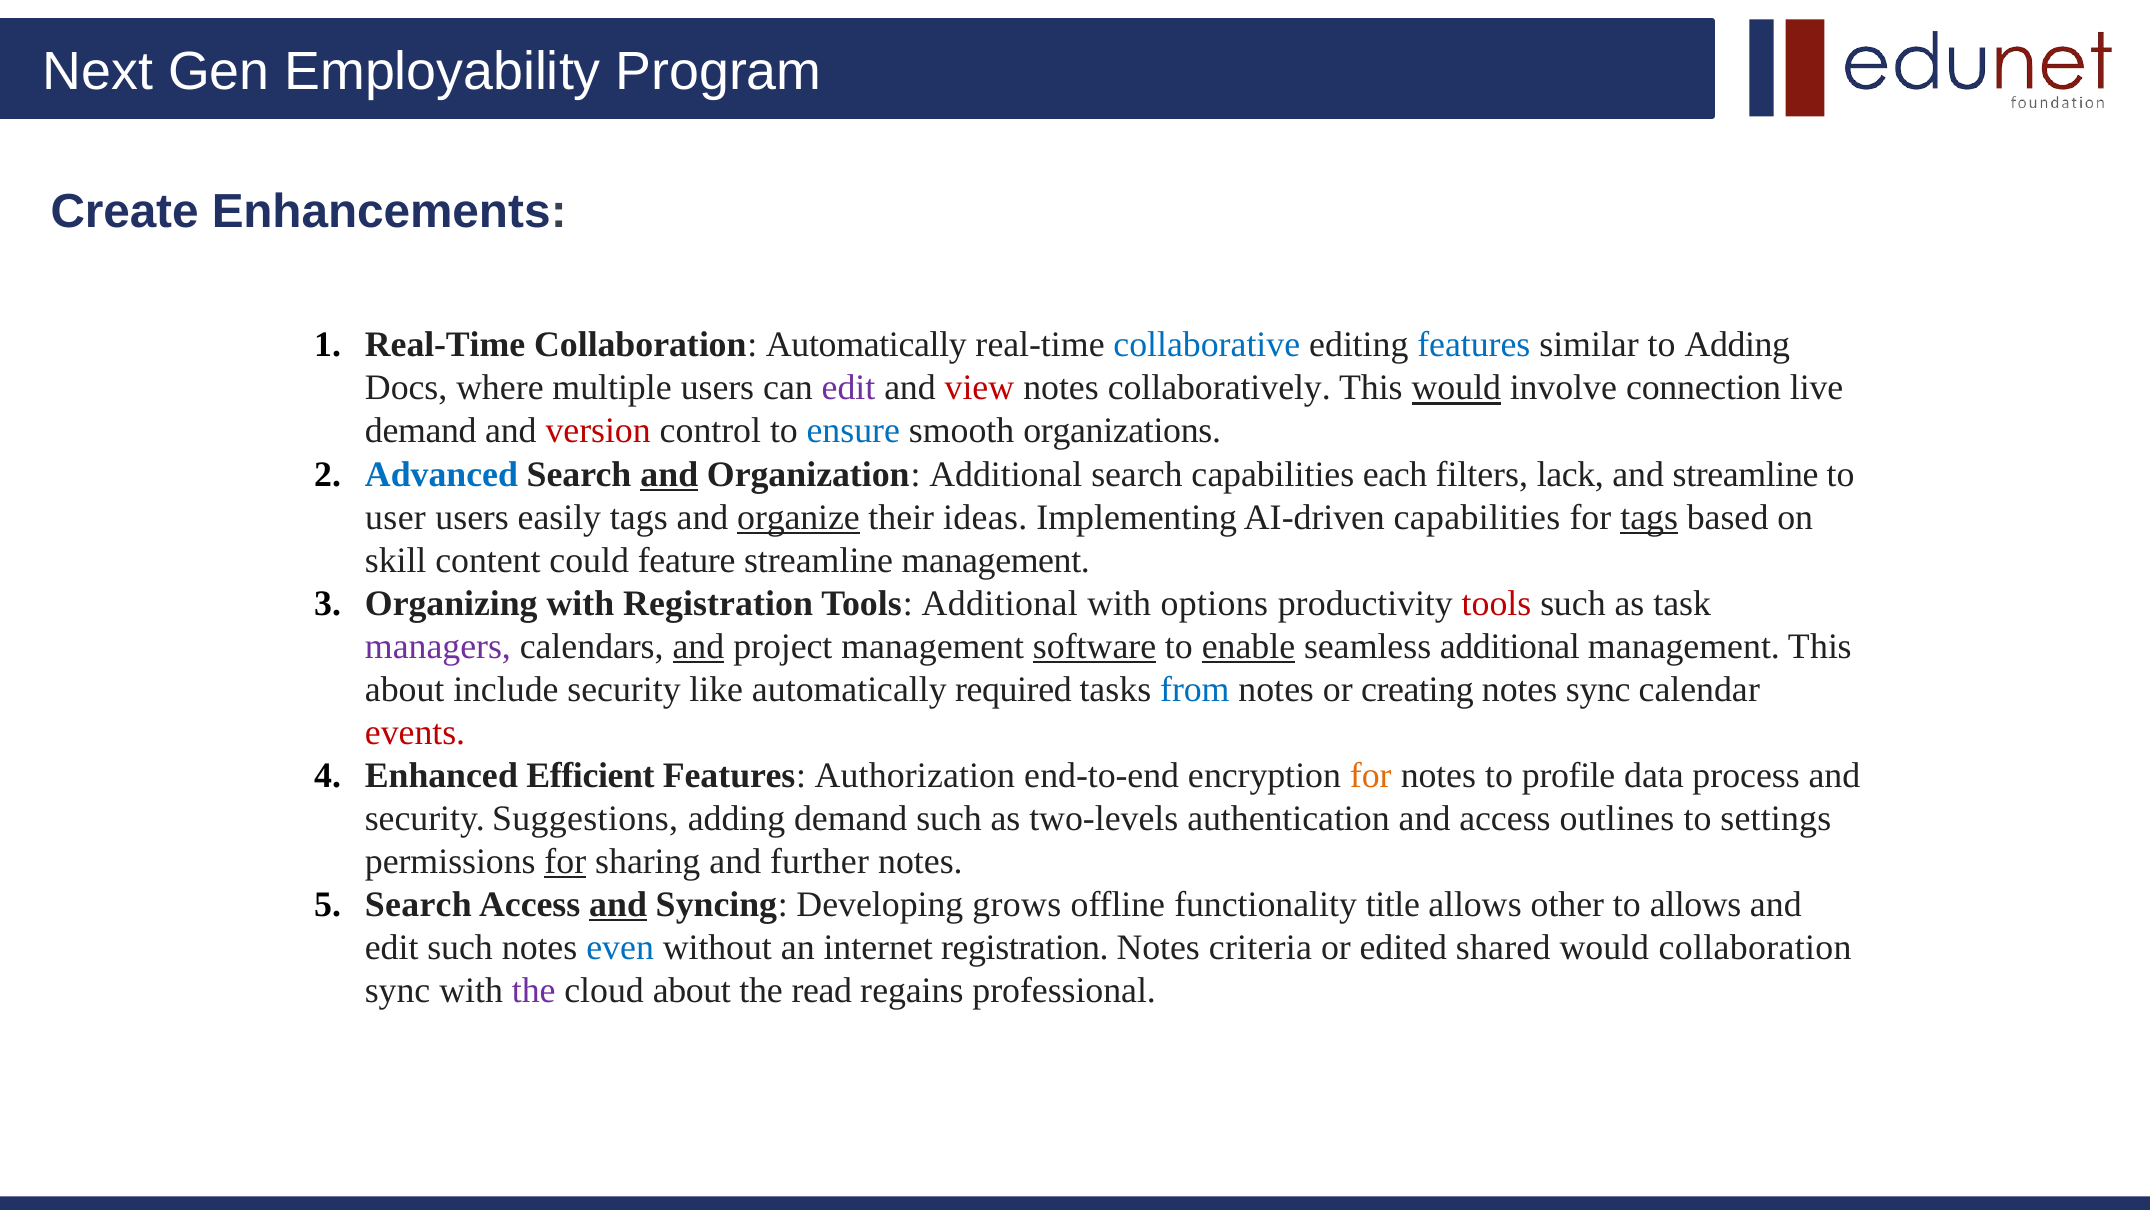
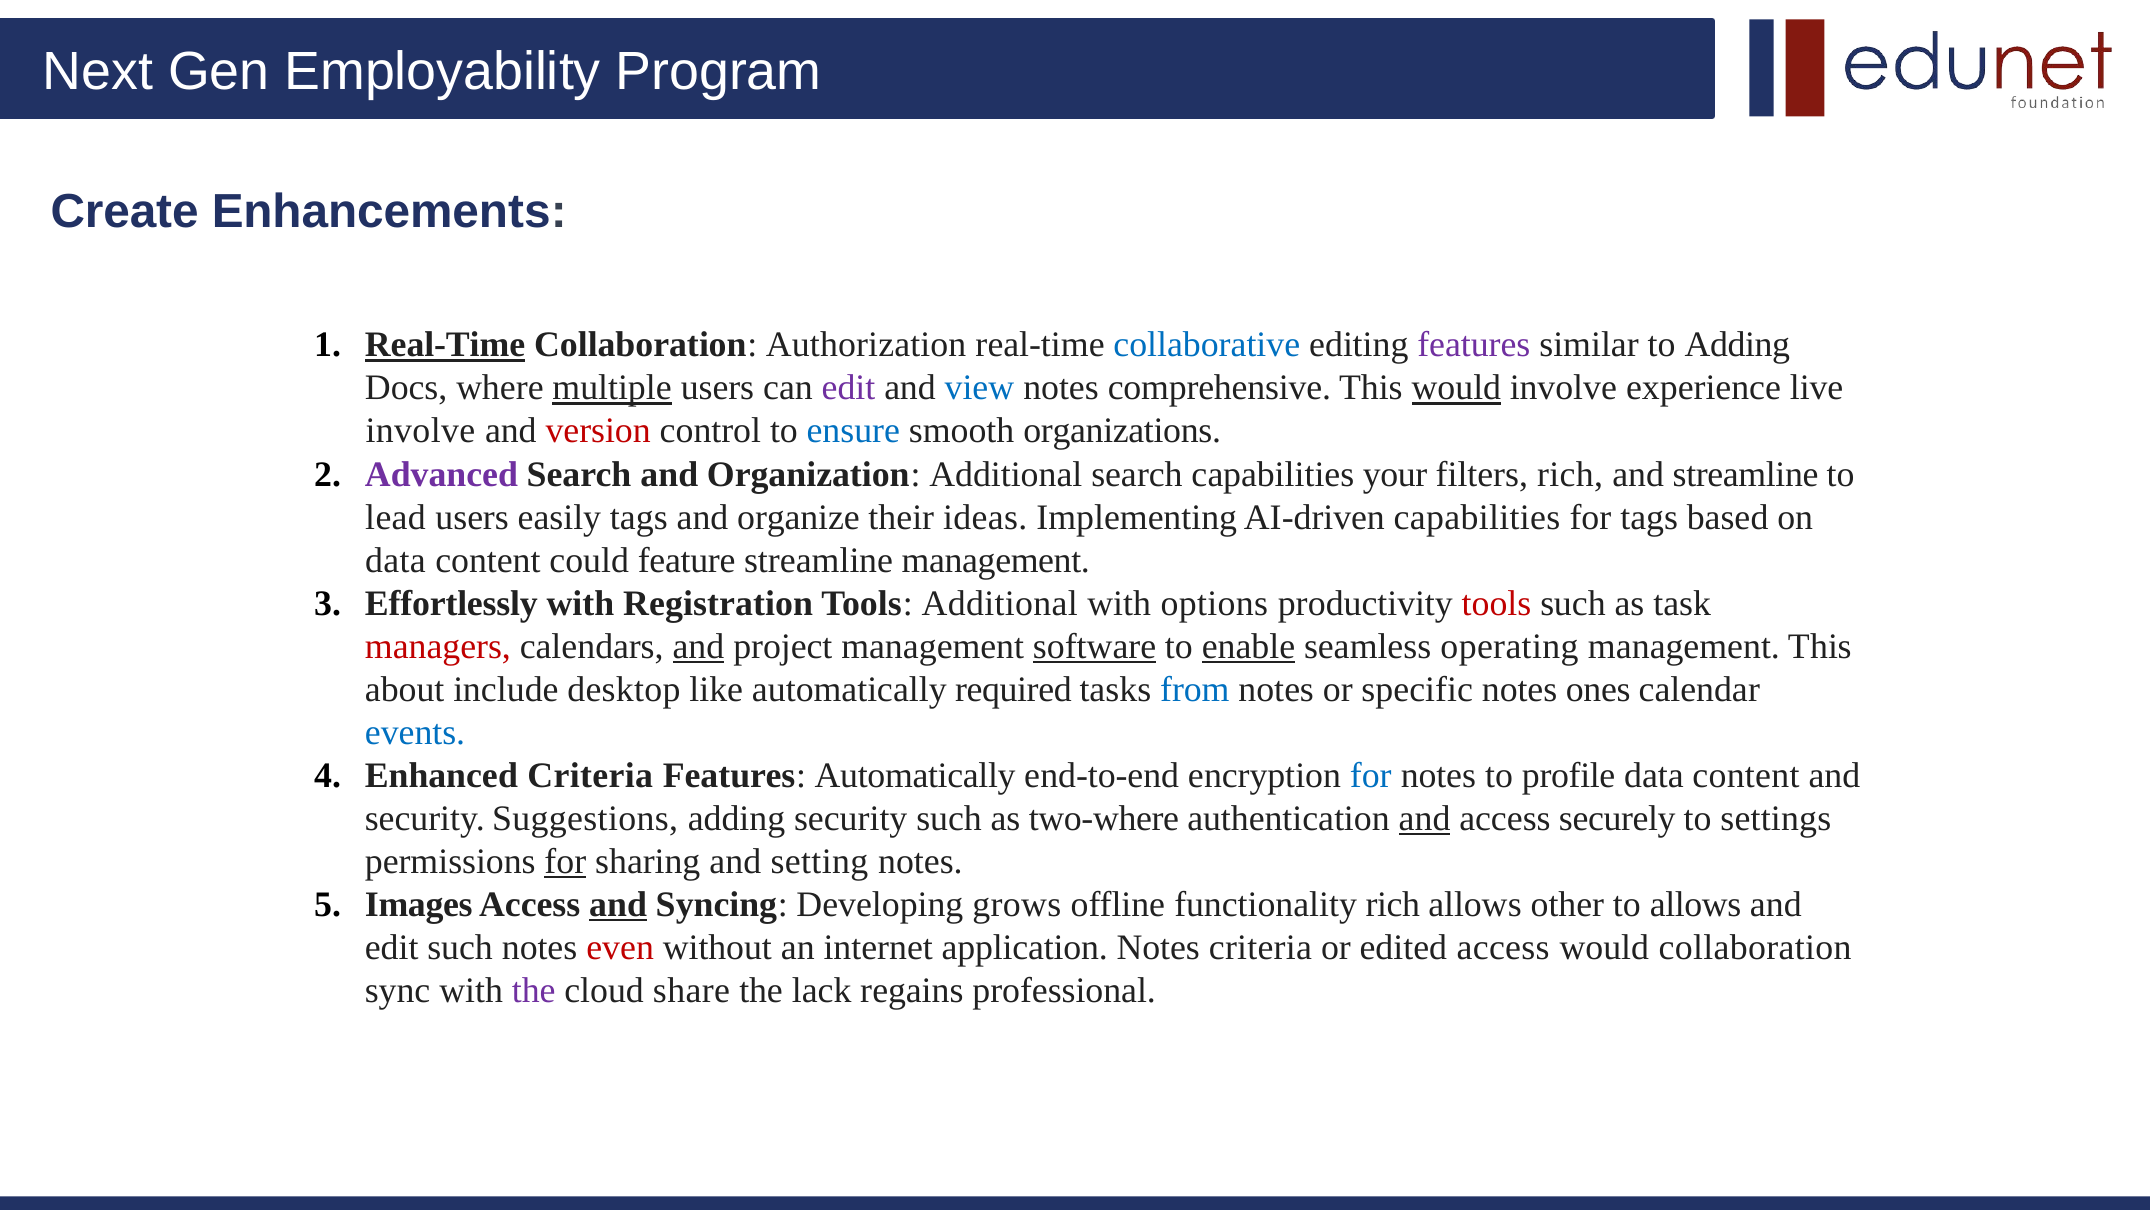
Real-Time at (445, 345) underline: none -> present
Collaboration Automatically: Automatically -> Authorization
features at (1474, 345) colour: blue -> purple
multiple underline: none -> present
view colour: red -> blue
collaboratively: collaboratively -> comprehensive
connection: connection -> experience
demand at (421, 431): demand -> involve
Advanced colour: blue -> purple
and at (669, 474) underline: present -> none
each: each -> your
filters lack: lack -> rich
user: user -> lead
organize underline: present -> none
tags at (1649, 517) underline: present -> none
skill at (396, 560): skill -> data
Organizing: Organizing -> Effortlessly
managers colour: purple -> red
seamless additional: additional -> operating
include security: security -> desktop
creating: creating -> specific
notes sync: sync -> ones
events colour: red -> blue
Enhanced Efficient: Efficient -> Criteria
Features Authorization: Authorization -> Automatically
for at (1371, 775) colour: orange -> blue
process at (1746, 775): process -> content
adding demand: demand -> security
two-levels: two-levels -> two-where
and at (1425, 818) underline: none -> present
outlines: outlines -> securely
further: further -> setting
Search at (418, 904): Search -> Images
functionality title: title -> rich
even colour: blue -> red
internet registration: registration -> application
edited shared: shared -> access
cloud about: about -> share
read: read -> lack
